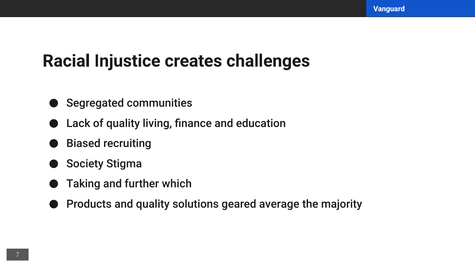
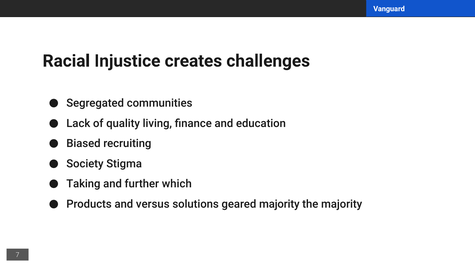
and quality: quality -> versus
geared average: average -> majority
